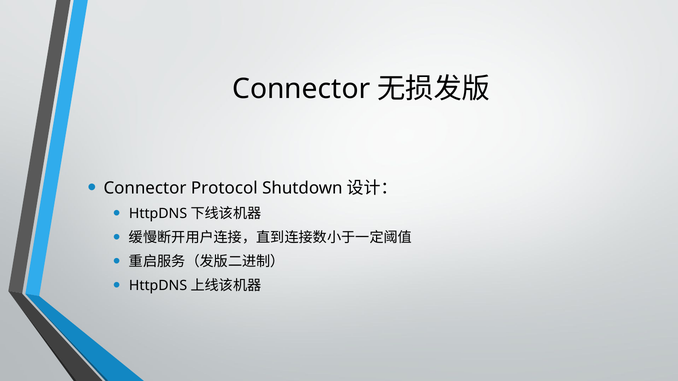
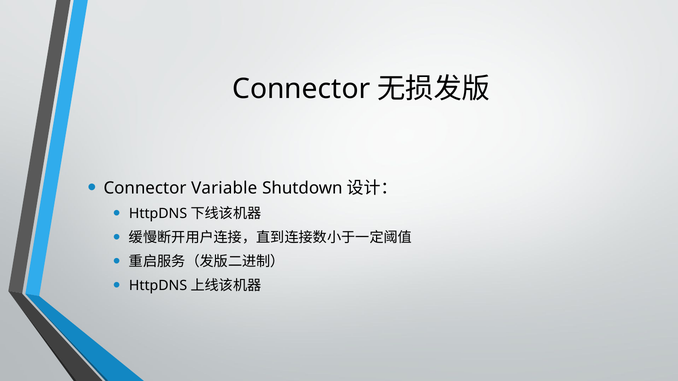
Protocol: Protocol -> Variable
